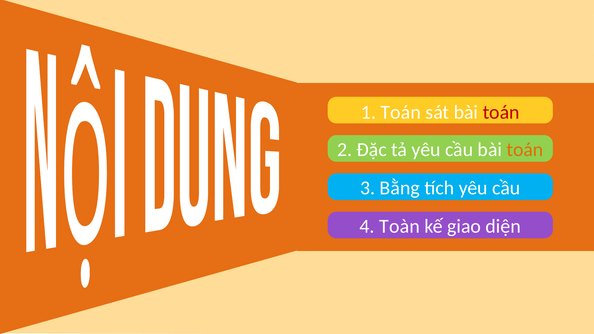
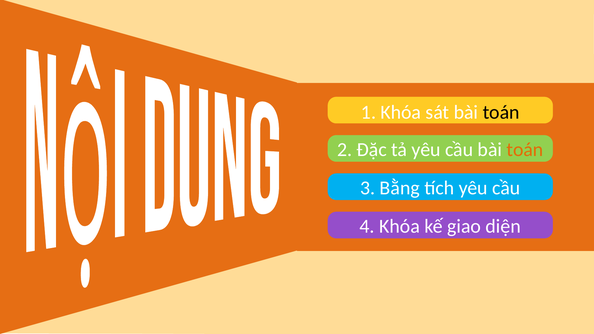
1 Toán: Toán -> Khóa
toán at (501, 112) colour: red -> black
4 Toàn: Toàn -> Khóa
